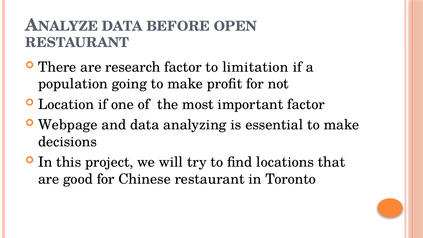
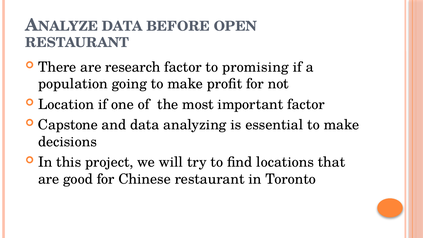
limitation: limitation -> promising
Webpage: Webpage -> Capstone
